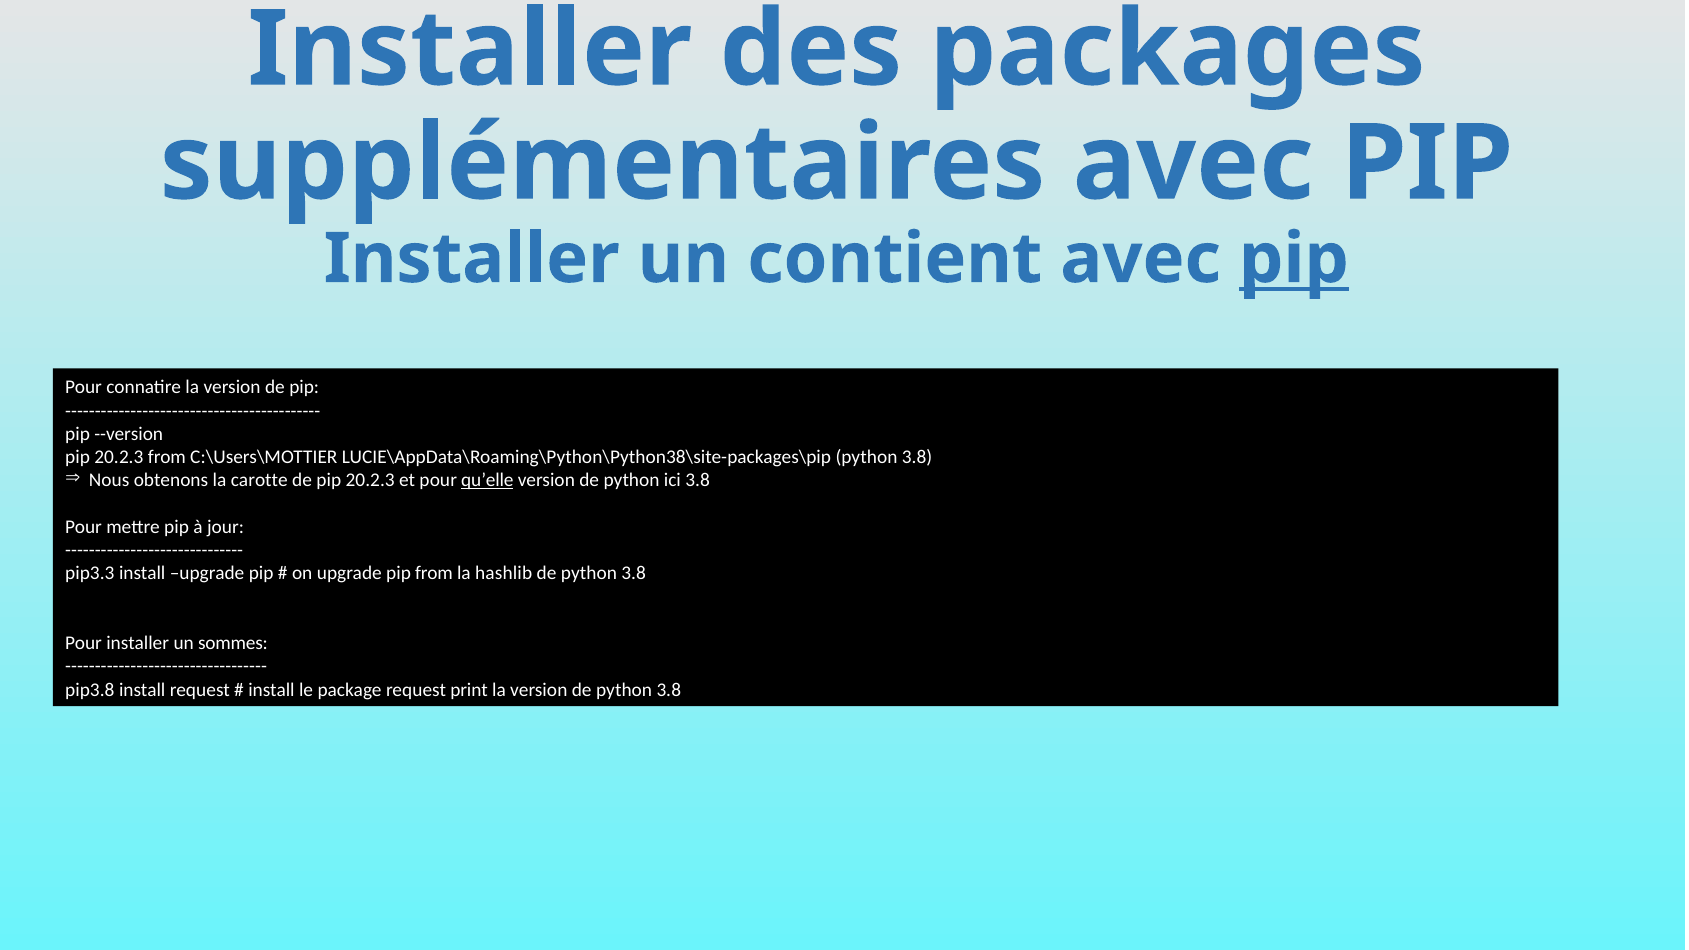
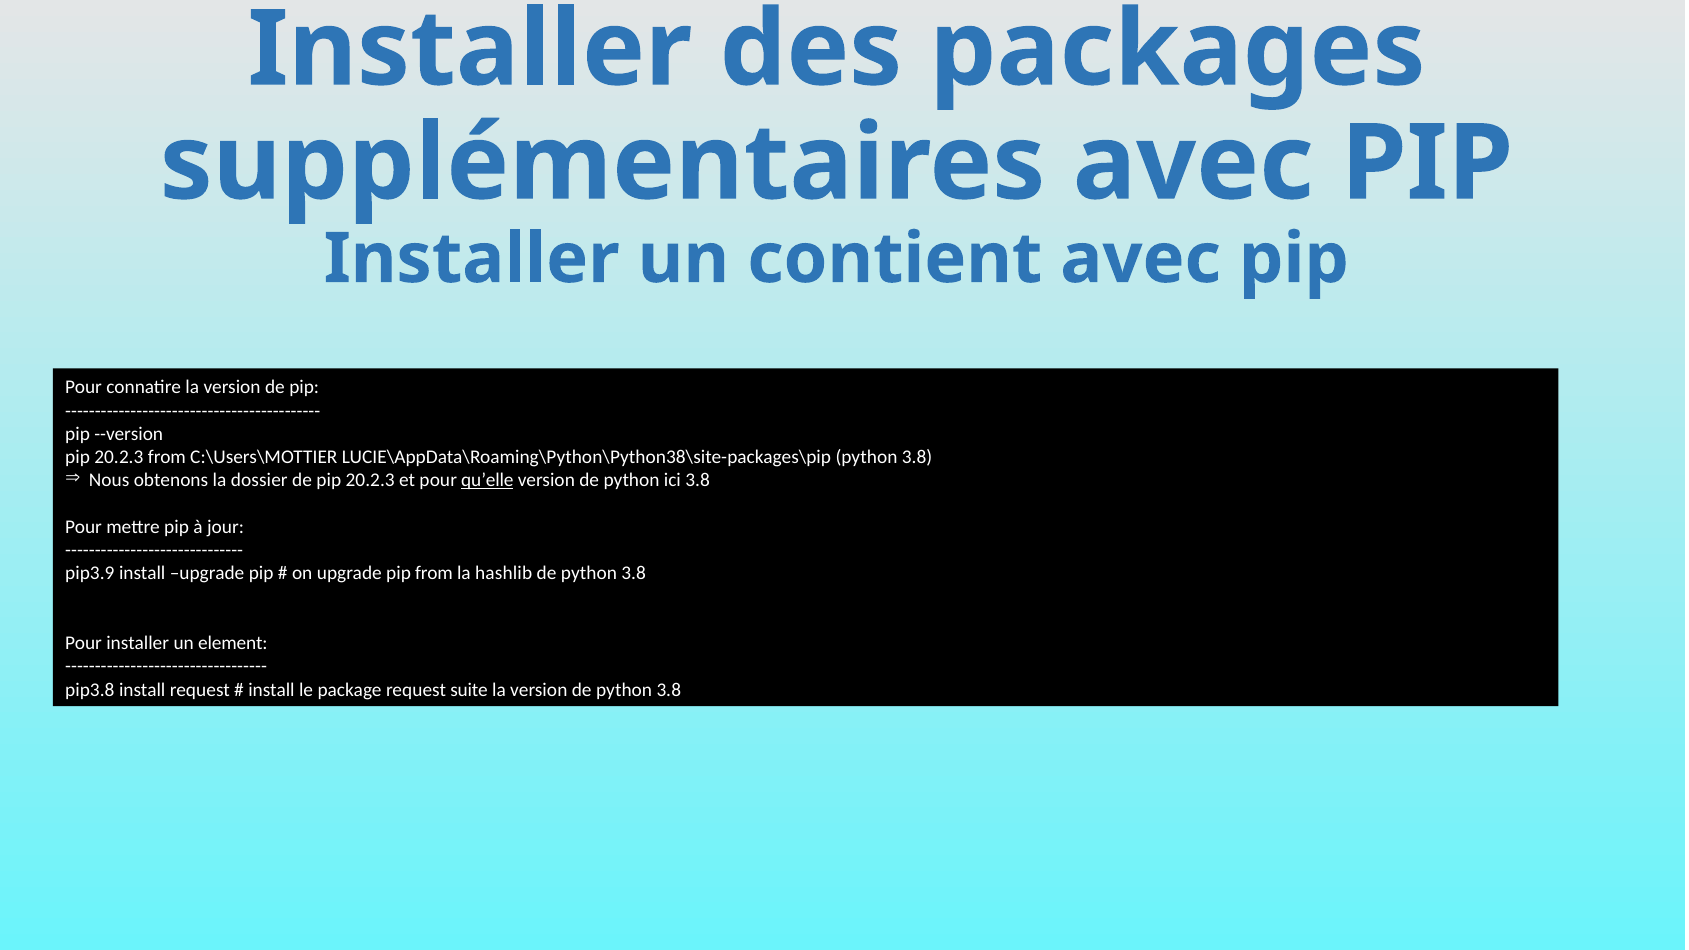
pip at (1294, 259) underline: present -> none
carotte: carotte -> dossier
pip3.3: pip3.3 -> pip3.9
sommes: sommes -> element
print: print -> suite
